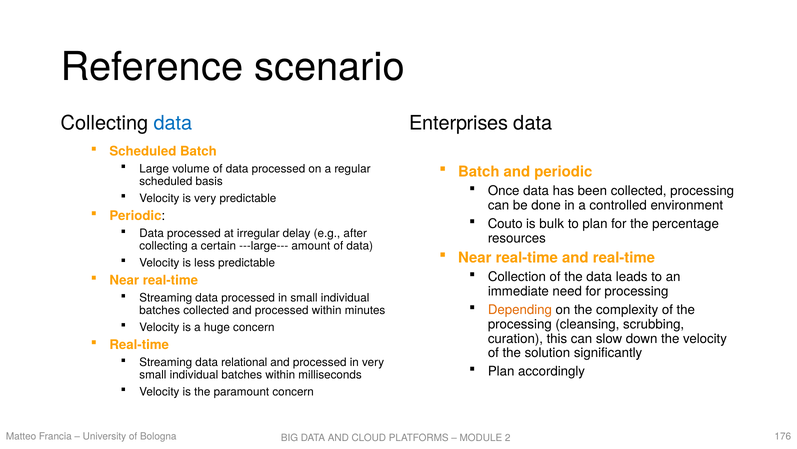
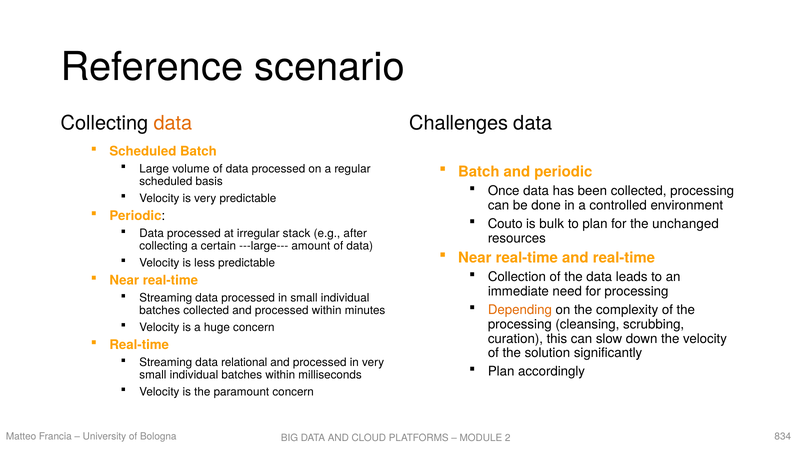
data at (173, 123) colour: blue -> orange
Enterprises: Enterprises -> Challenges
percentage: percentage -> unchanged
delay: delay -> stack
176: 176 -> 834
